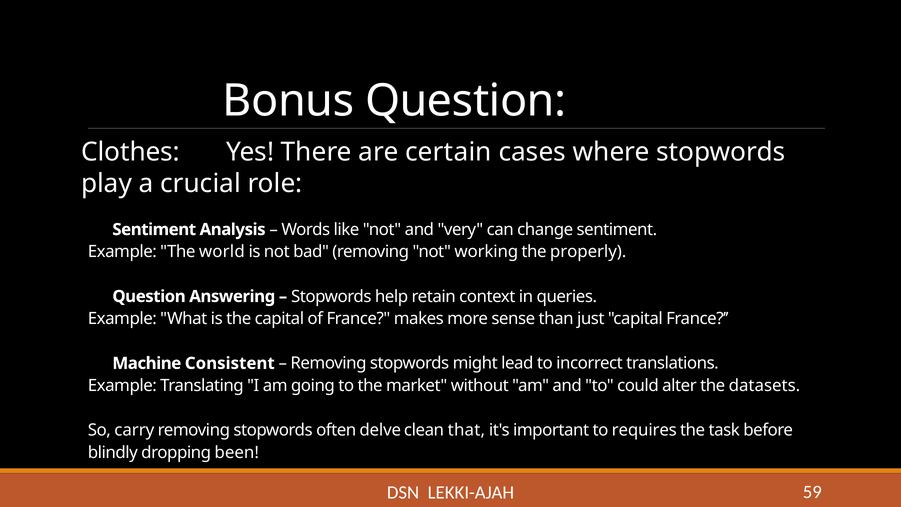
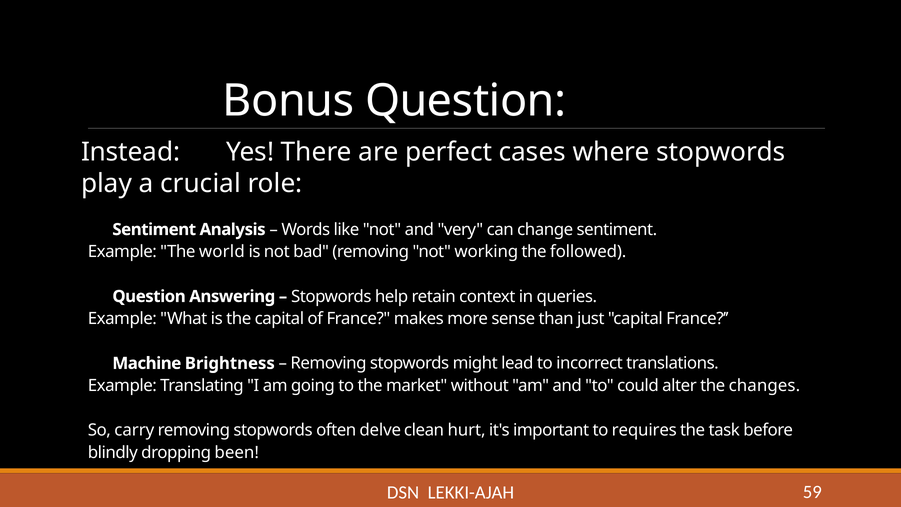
Clothes: Clothes -> Instead
certain: certain -> perfect
properly: properly -> followed
Consistent: Consistent -> Brightness
datasets: datasets -> changes
that: that -> hurt
